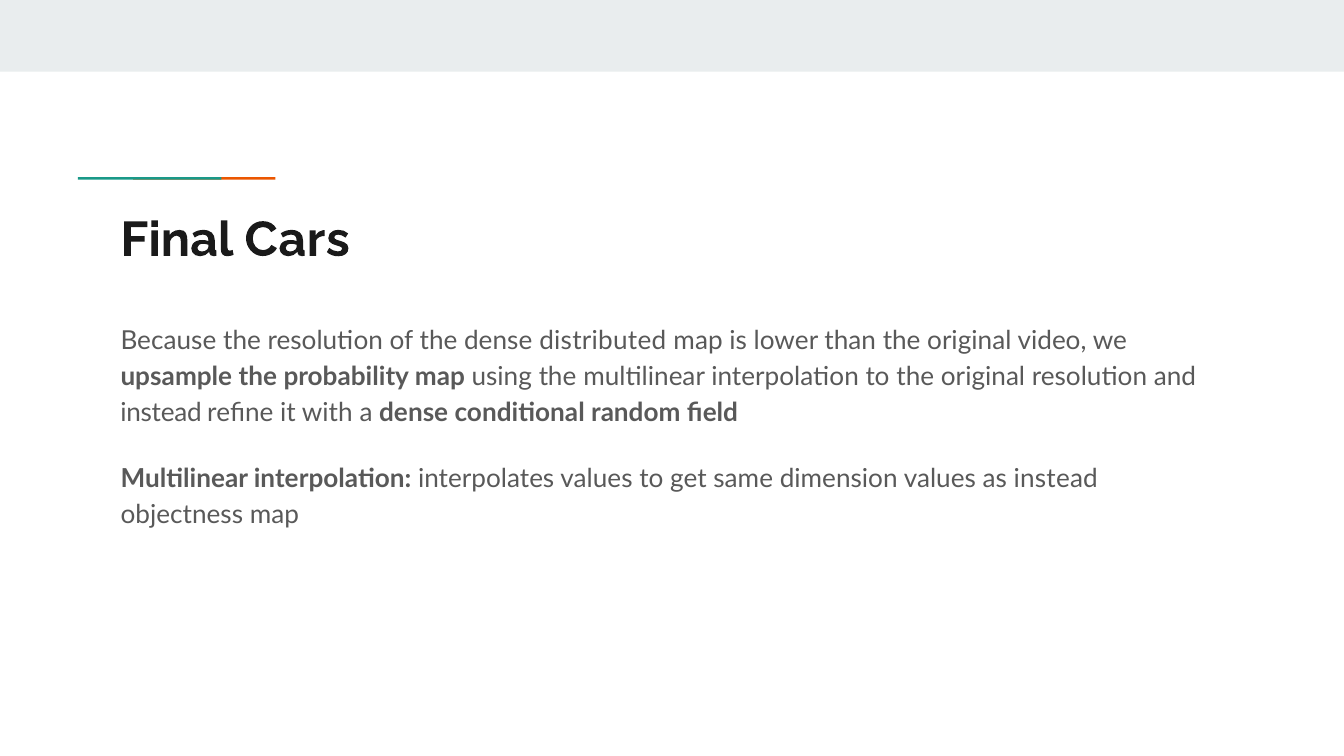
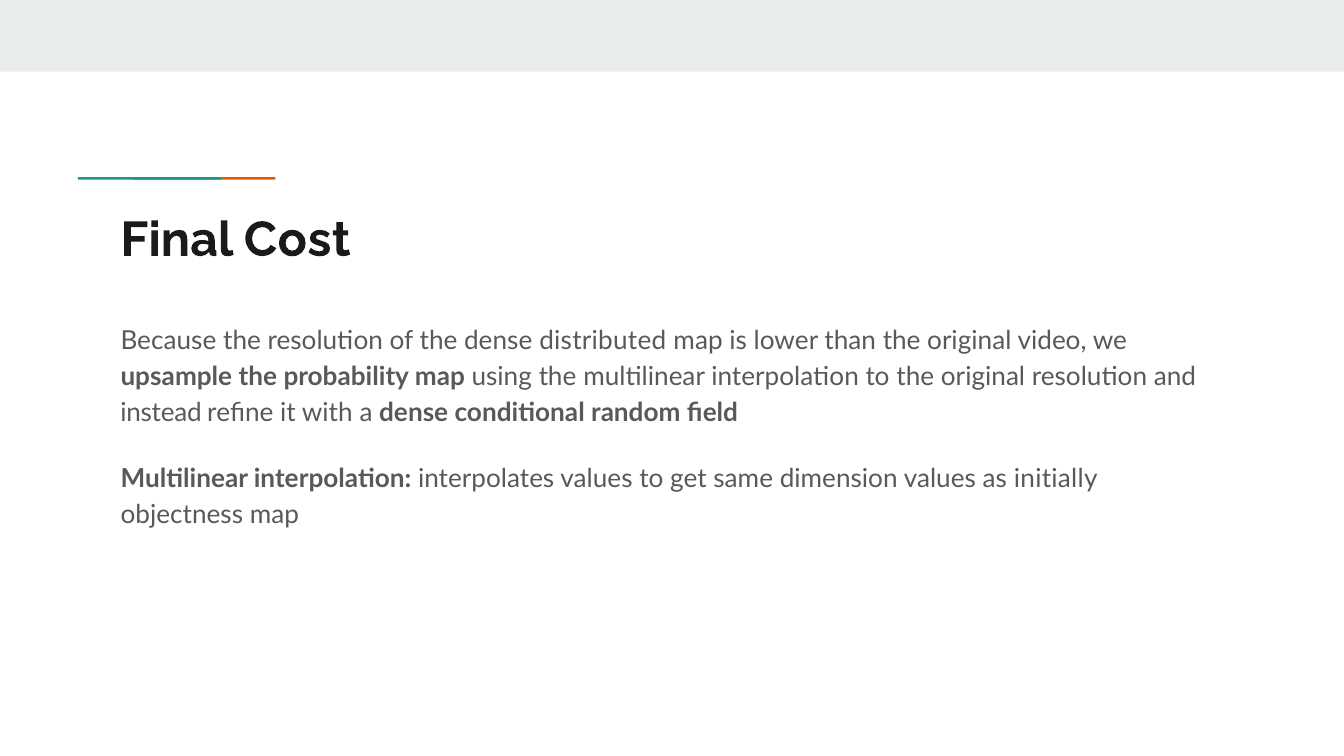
Cars: Cars -> Cost
as instead: instead -> initially
